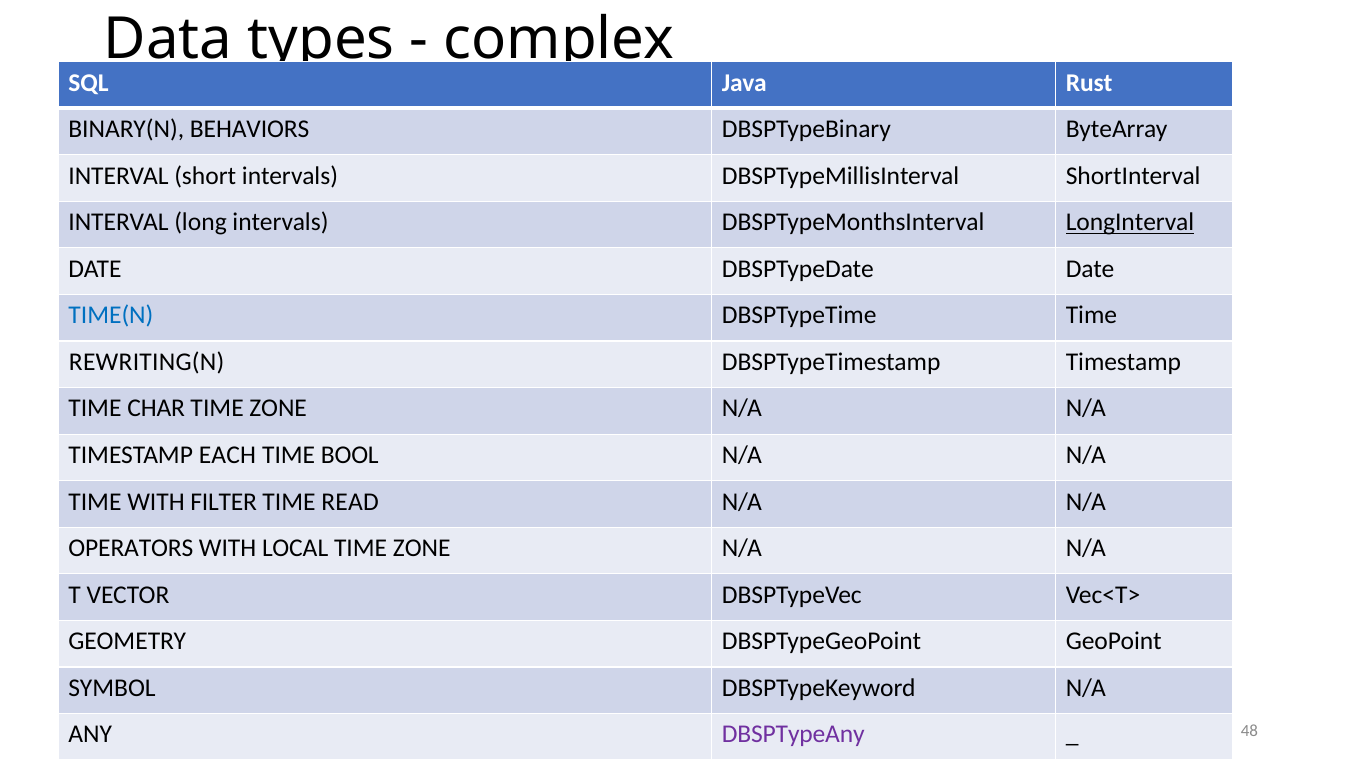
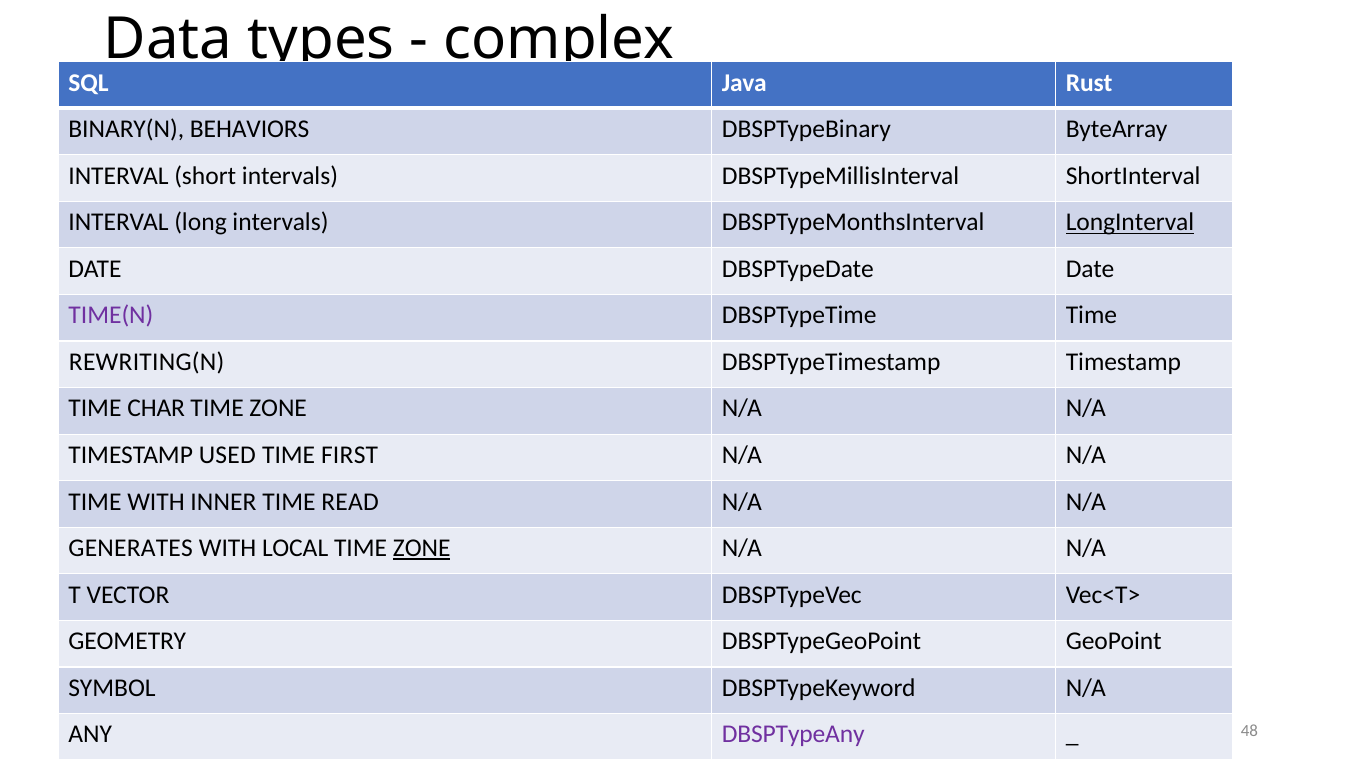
TIME(N colour: blue -> purple
EACH: EACH -> USED
BOOL: BOOL -> FIRST
FILTER: FILTER -> INNER
OPERATORS: OPERATORS -> GENERATES
ZONE at (422, 548) underline: none -> present
